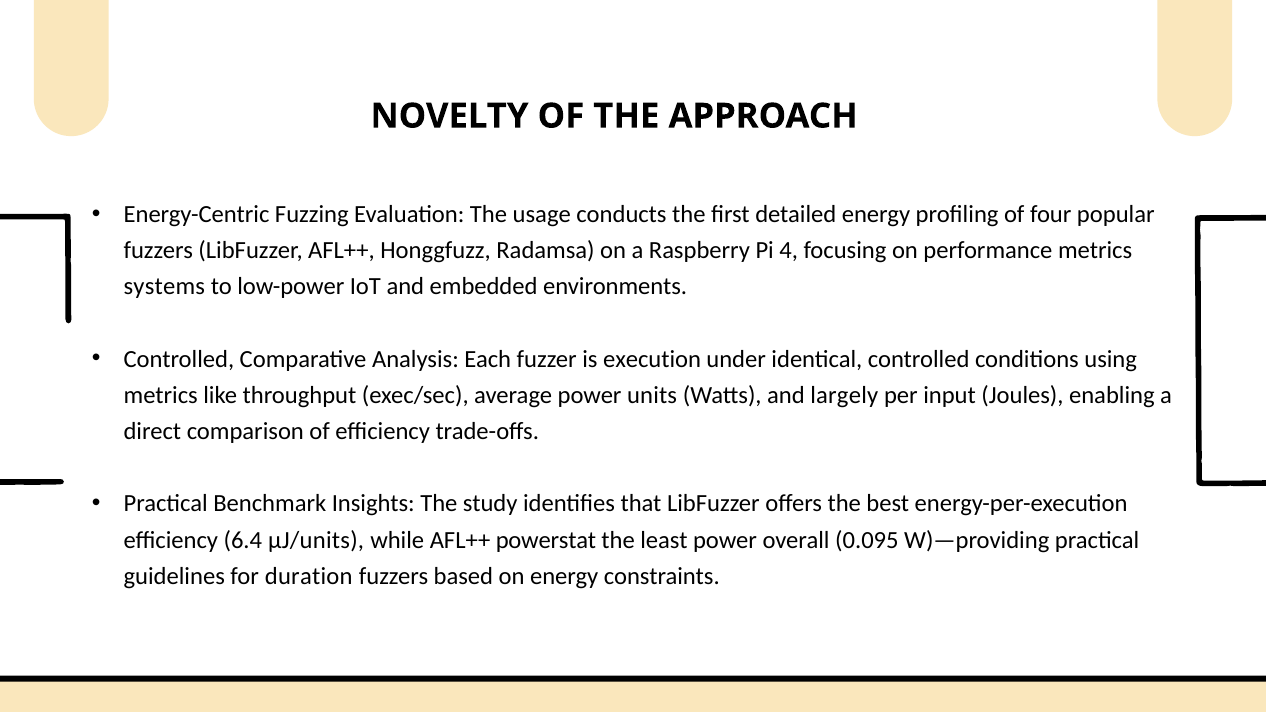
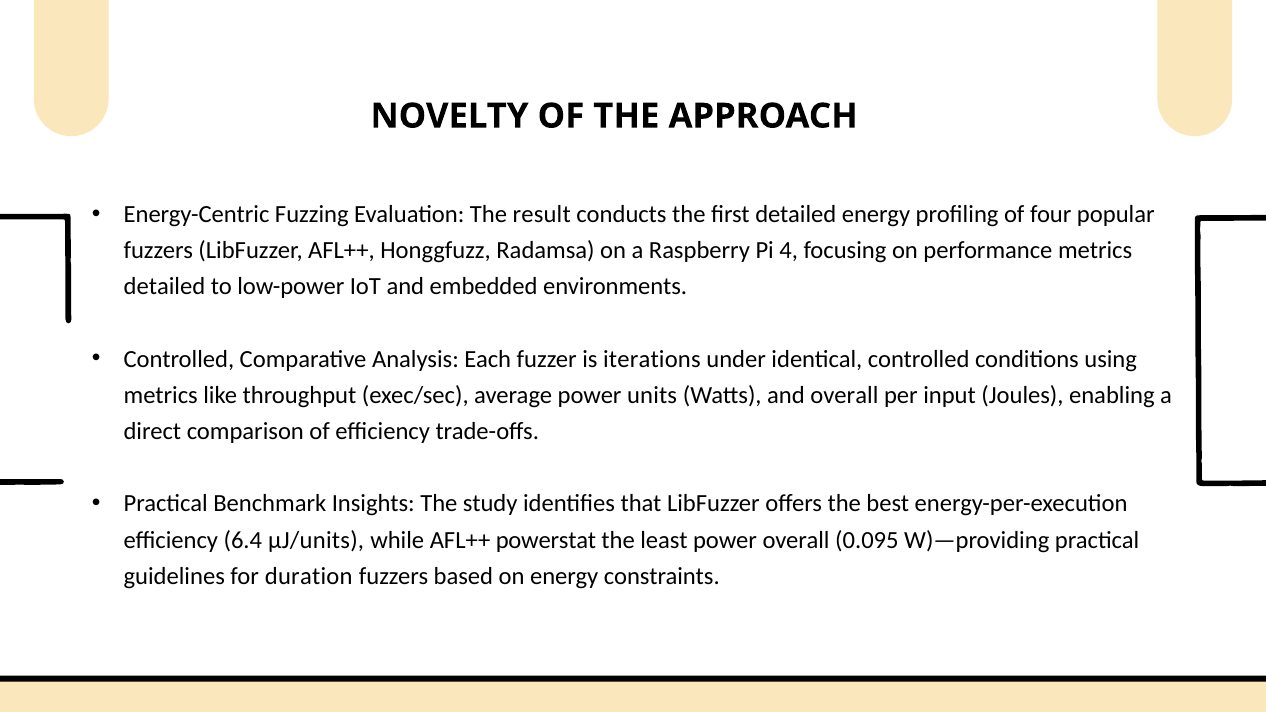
usage: usage -> result
systems at (164, 287): systems -> detailed
execution: execution -> iterations
and largely: largely -> overall
